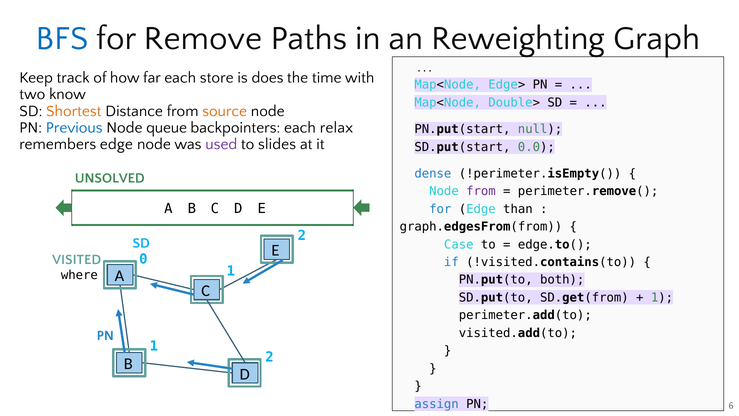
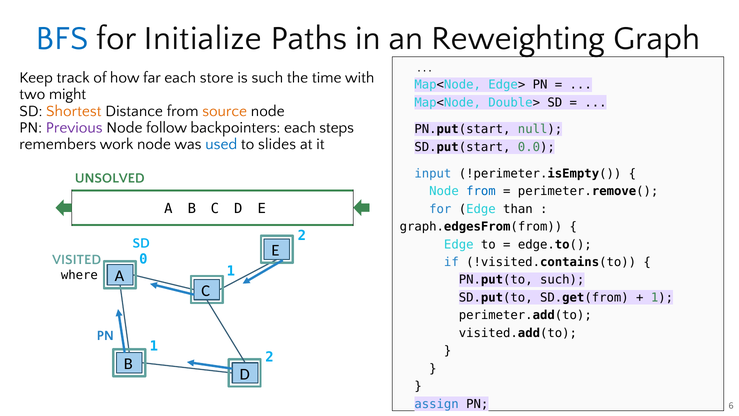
Remove: Remove -> Initialize
is does: does -> such
know: know -> might
Previous colour: blue -> purple
queue: queue -> follow
relax: relax -> steps
remembers edge: edge -> work
used colour: purple -> blue
dense: dense -> input
from at (481, 191) colour: purple -> blue
Case at (459, 244): Case -> Edge
PN.put(to both: both -> such
